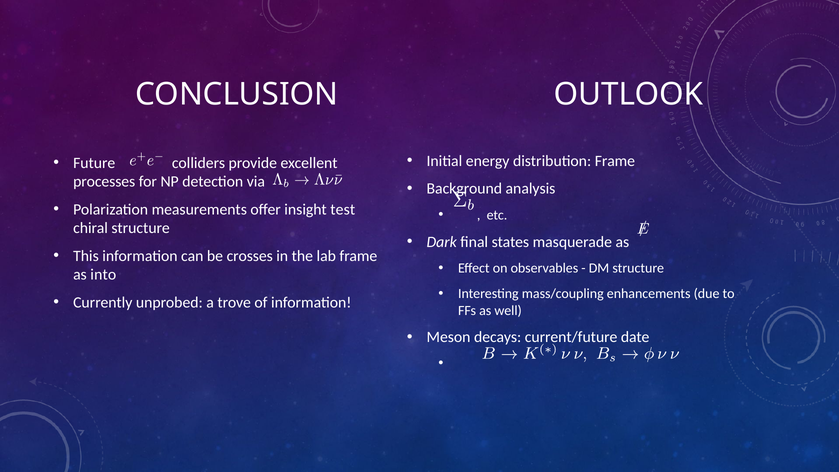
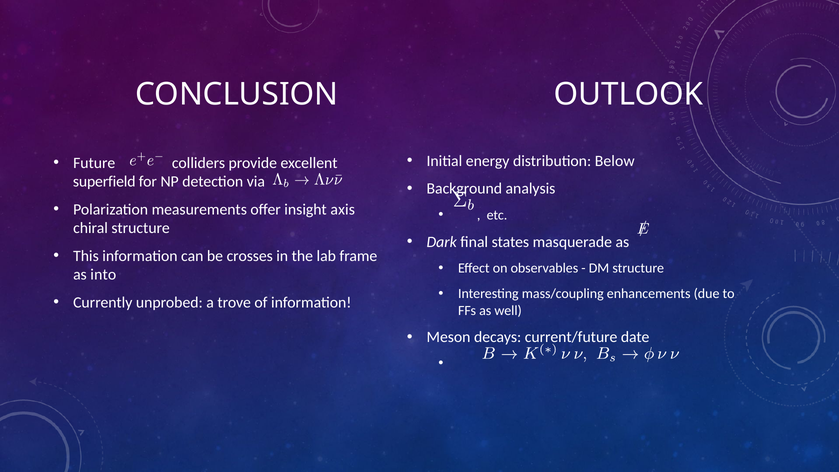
distribution Frame: Frame -> Below
processes: processes -> superfield
test: test -> axis
